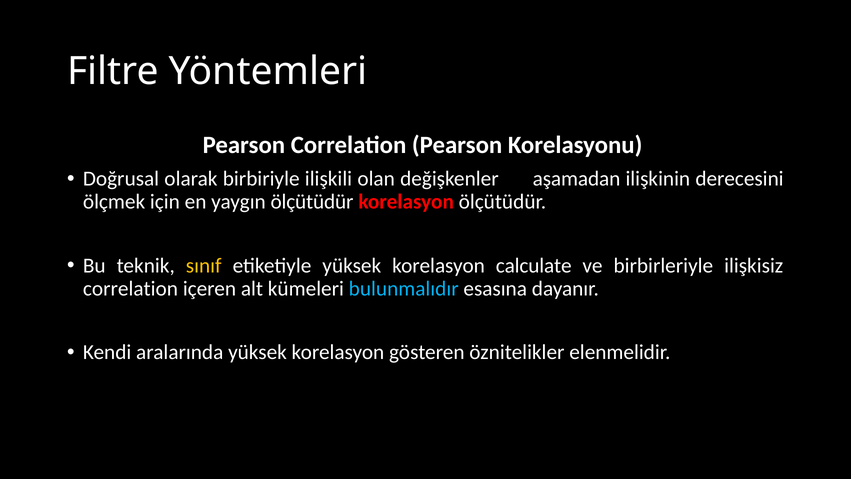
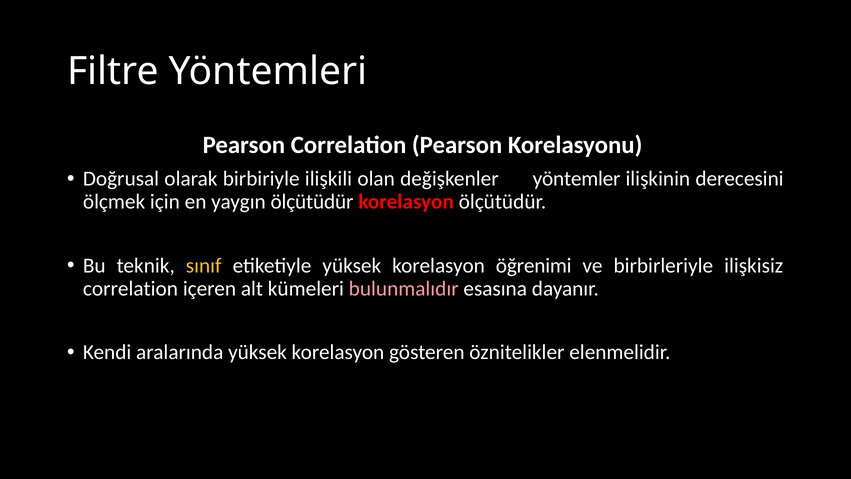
aşamadan: aşamadan -> yöntemler
calculate: calculate -> öğrenimi
bulunmalıdır colour: light blue -> pink
